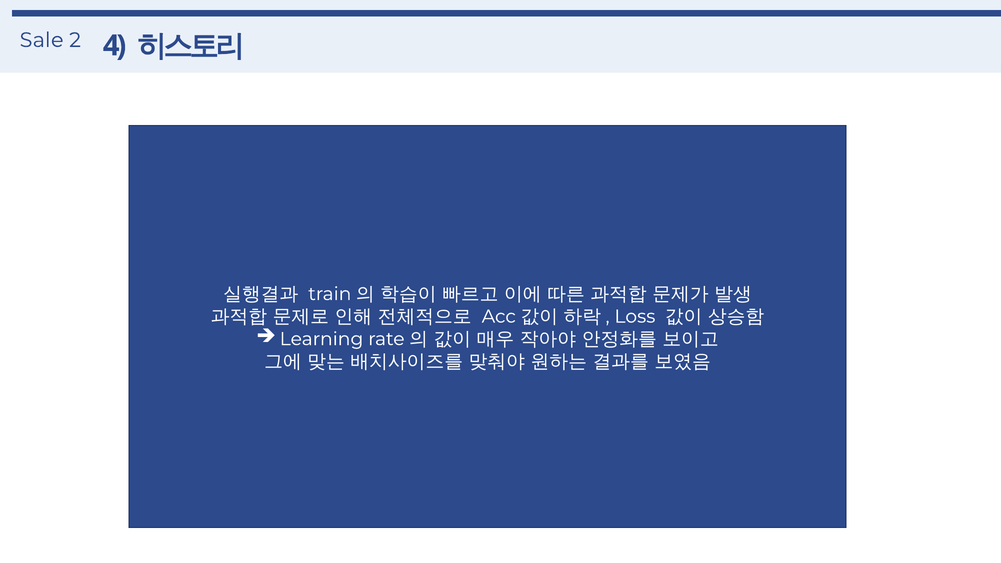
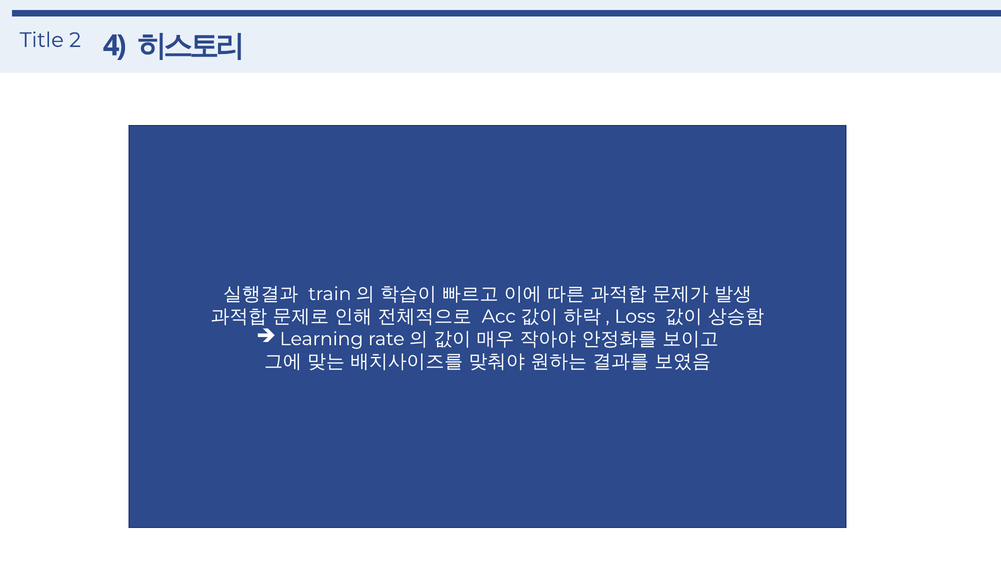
Sale: Sale -> Title
